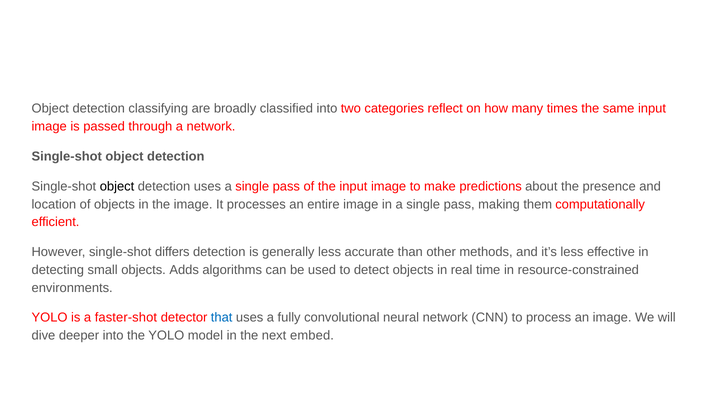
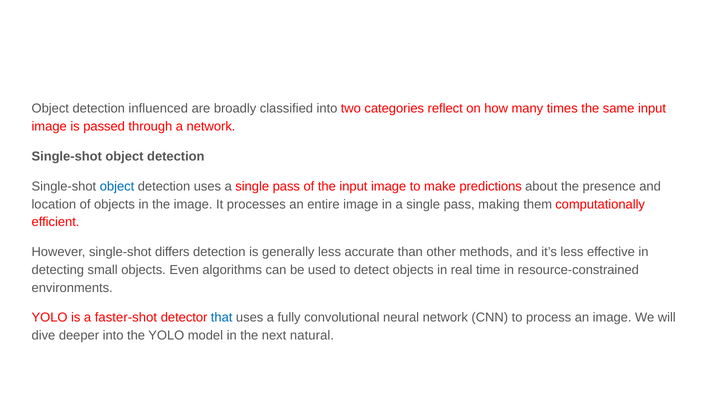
classifying: classifying -> influenced
object at (117, 186) colour: black -> blue
Adds: Adds -> Even
embed: embed -> natural
